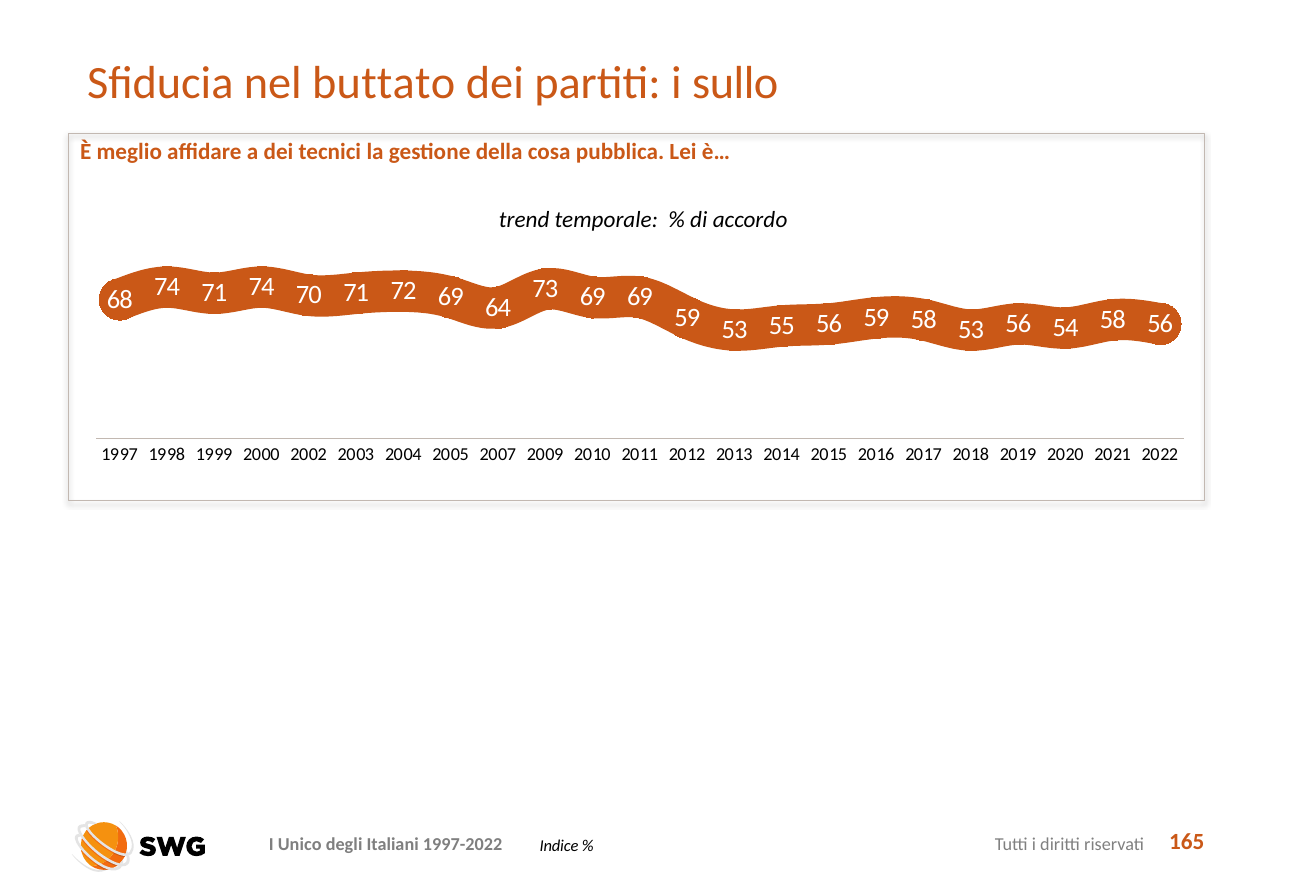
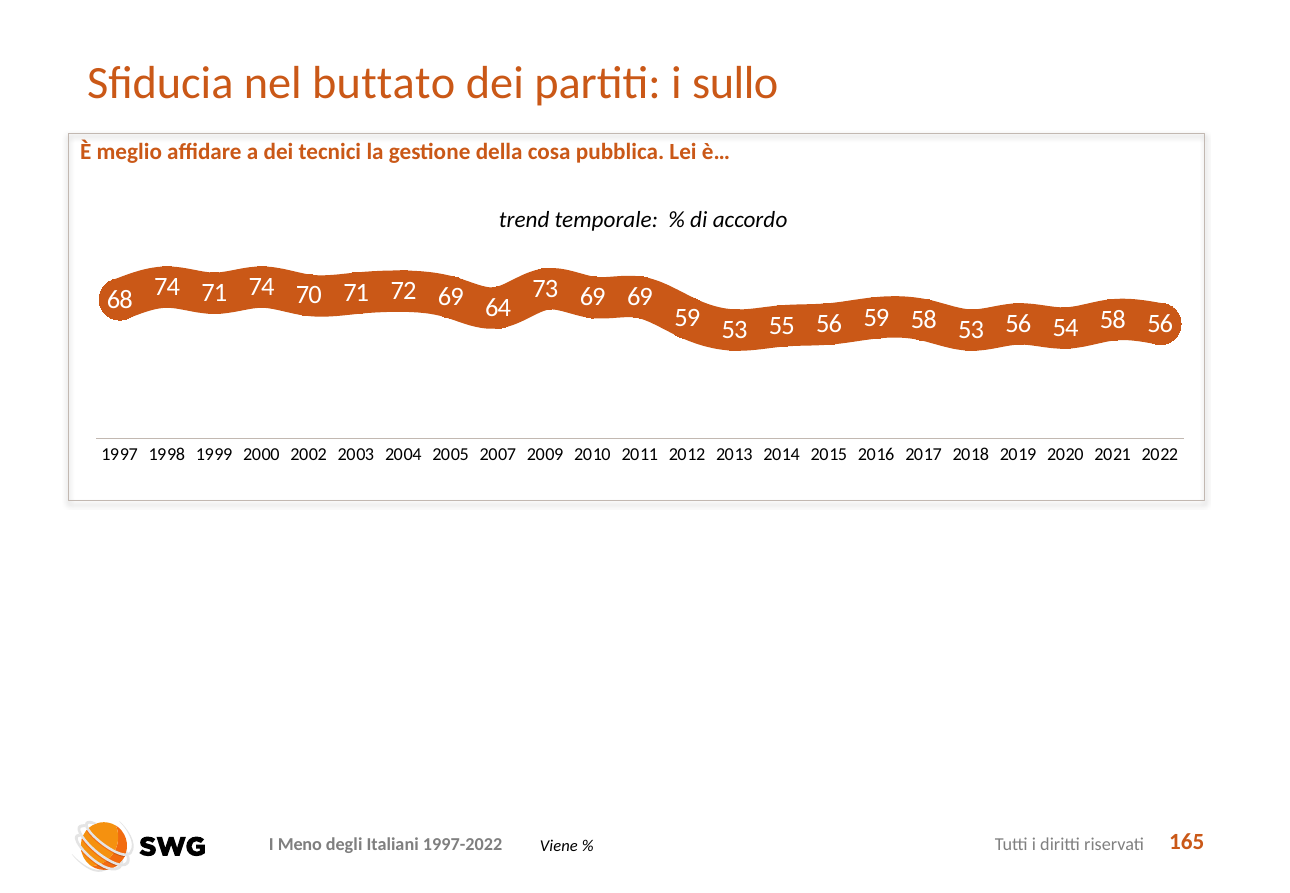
Unico: Unico -> Meno
Indice: Indice -> Viene
